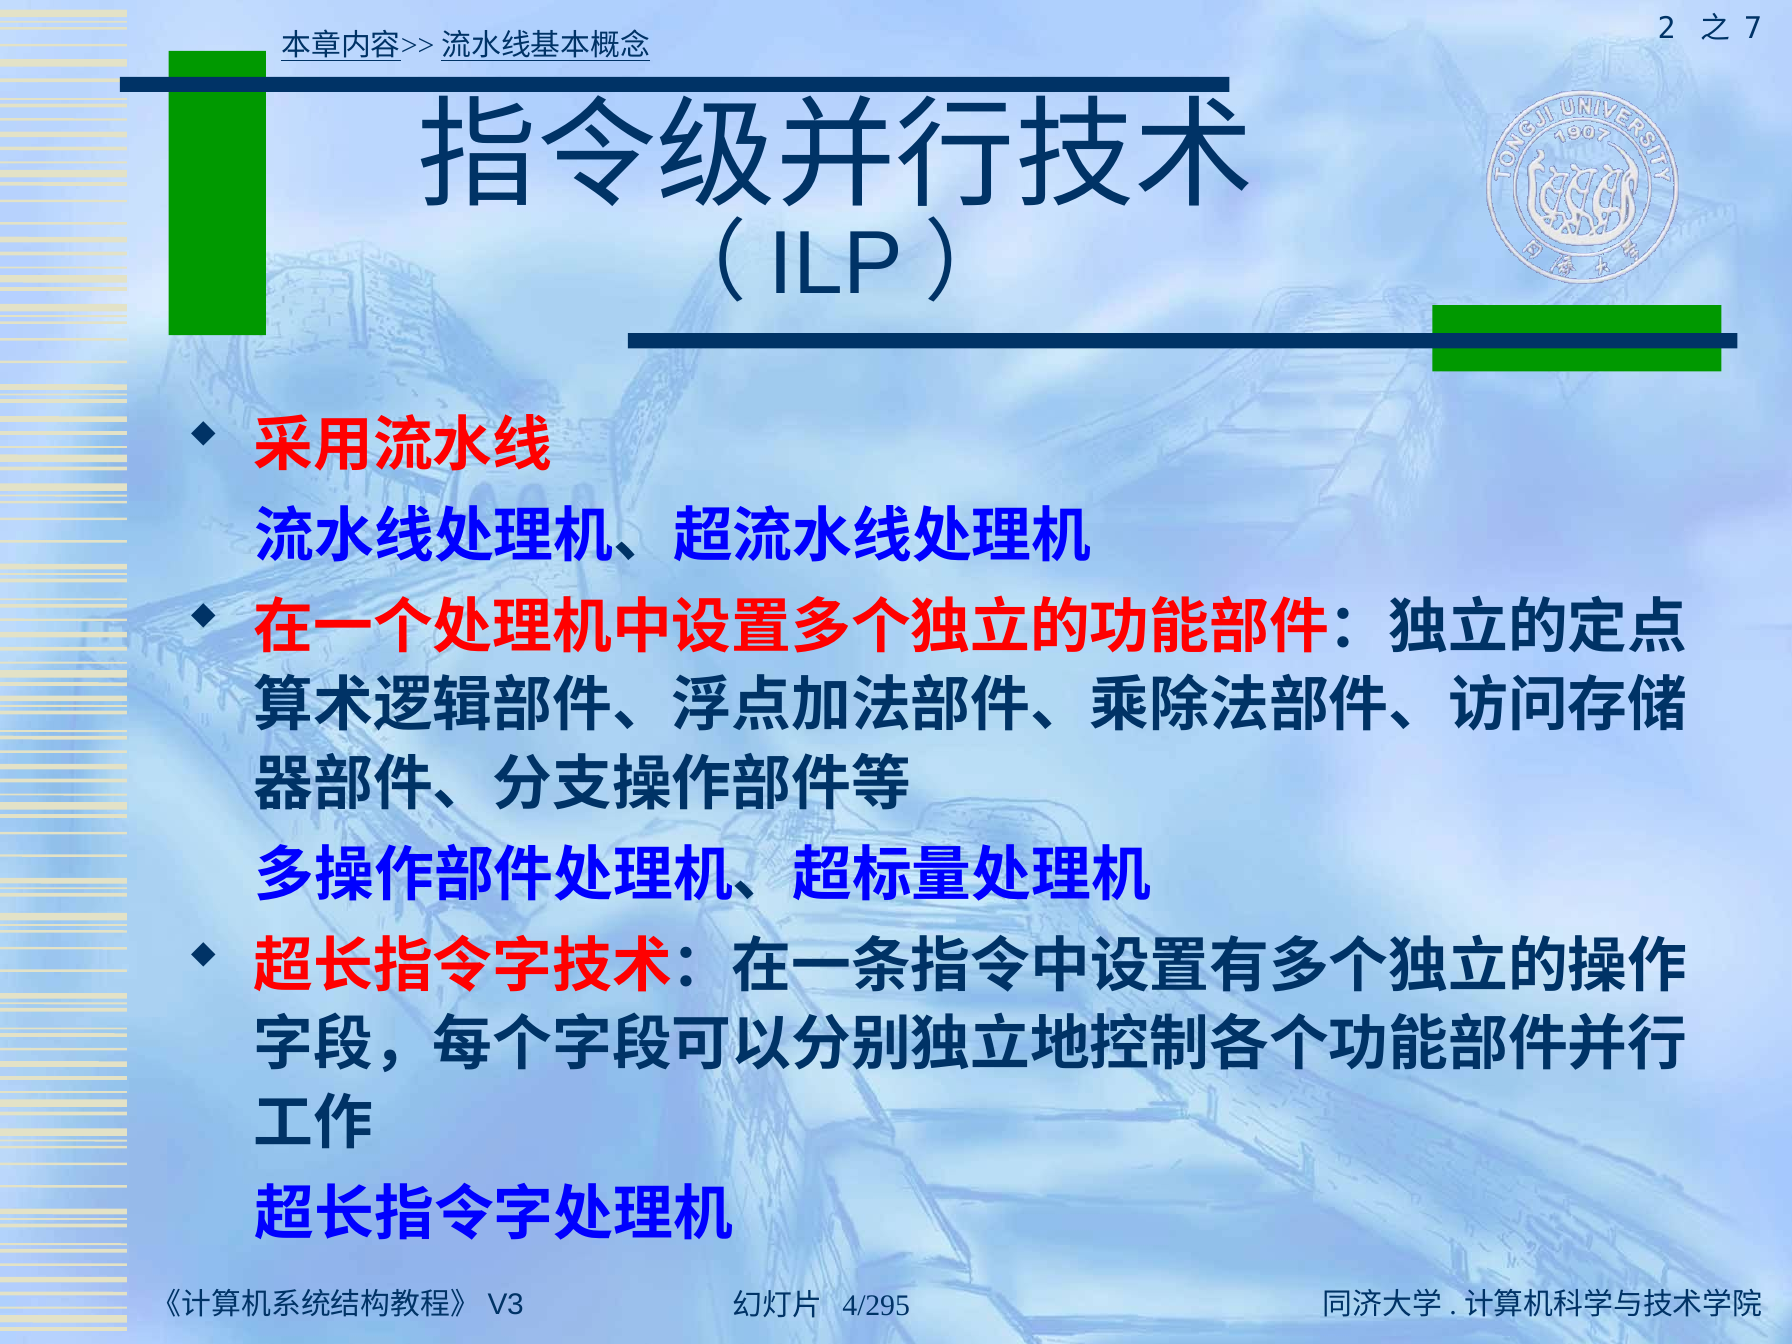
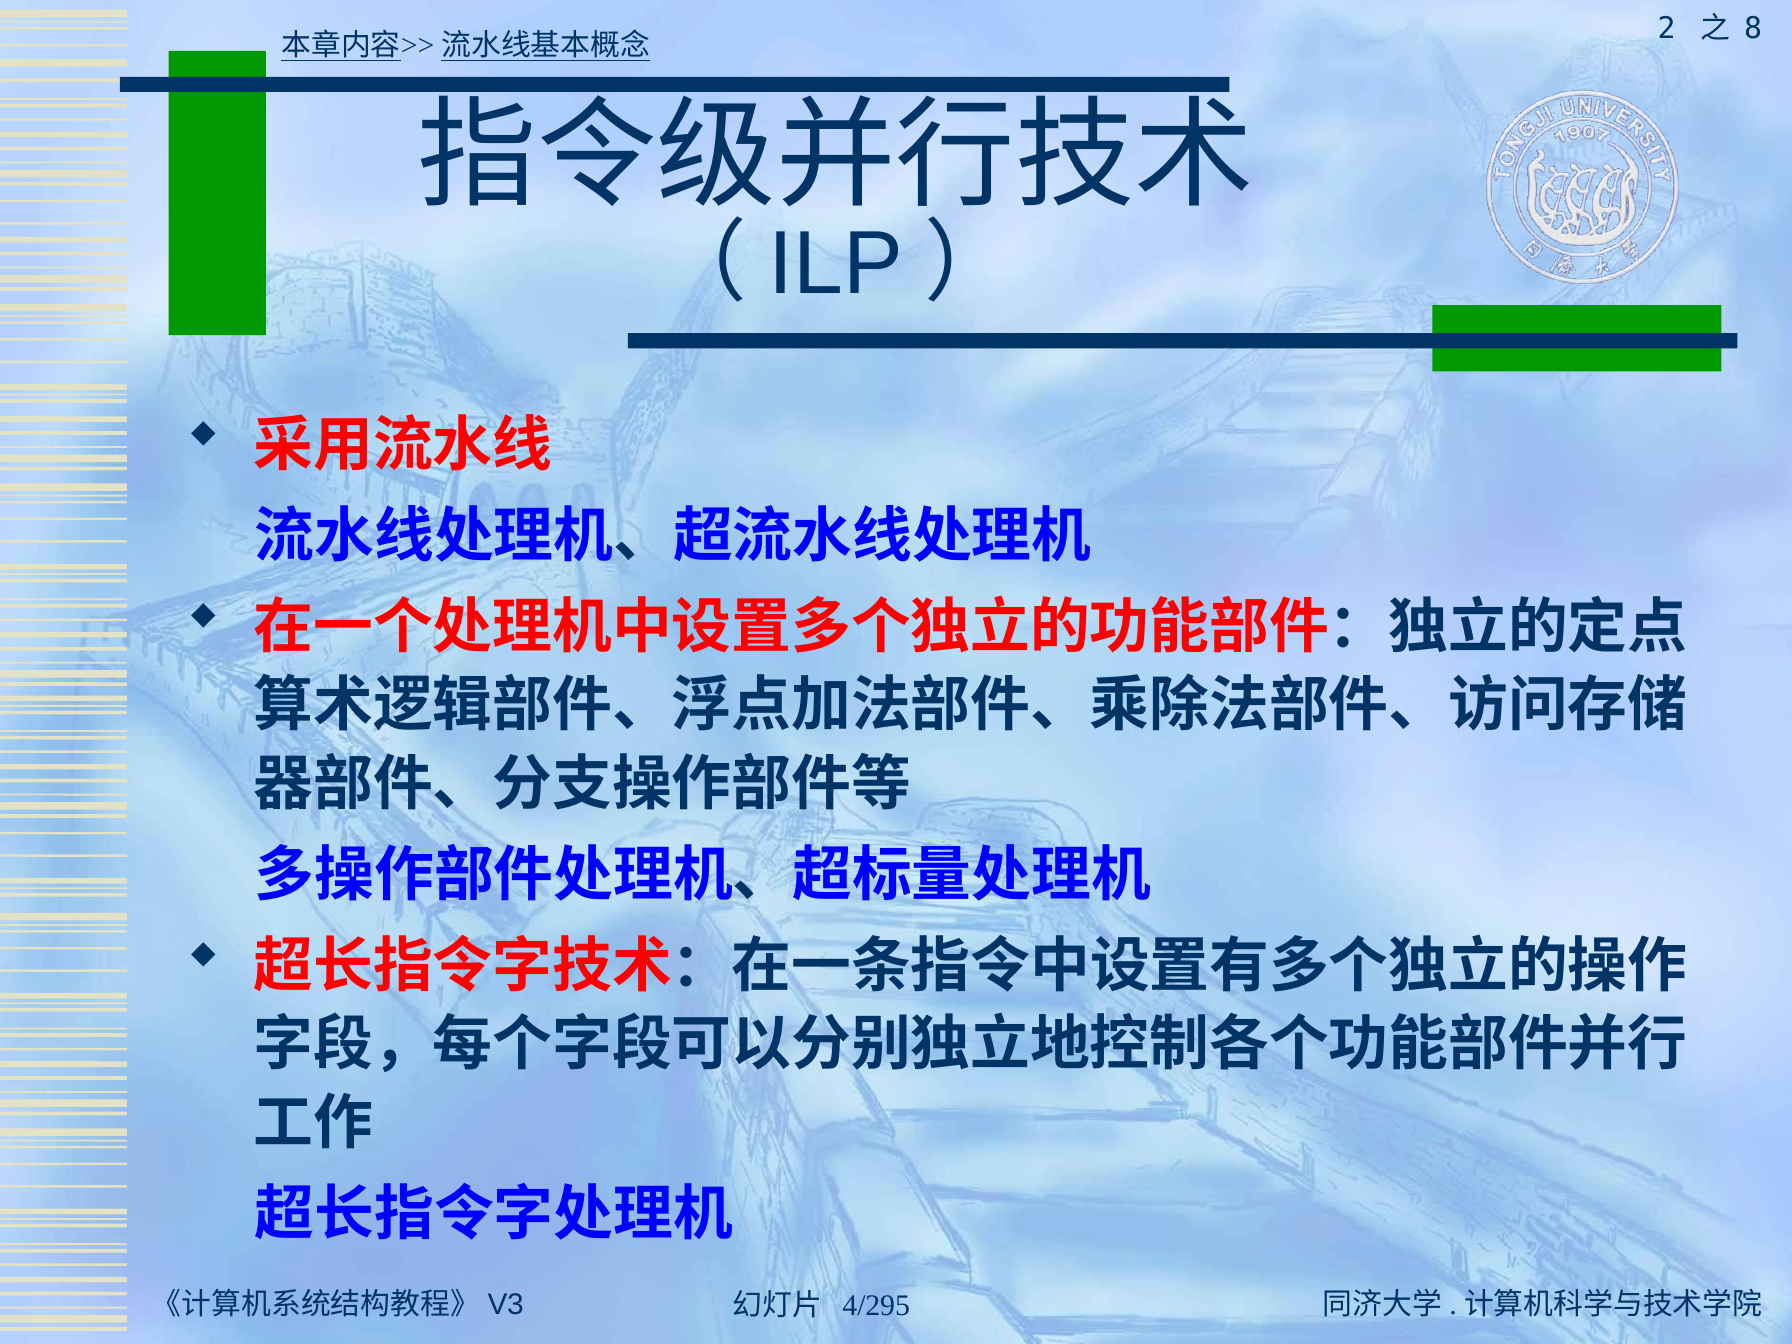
7: 7 -> 8
